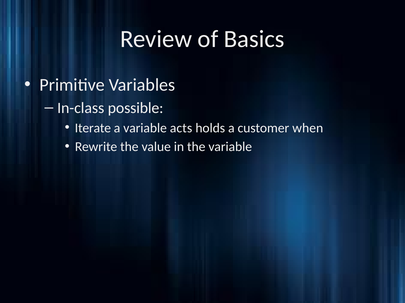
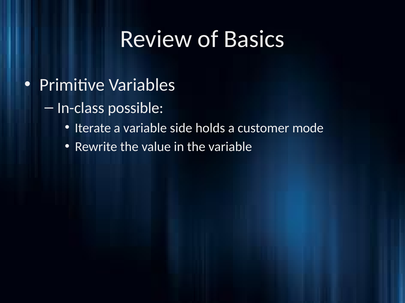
acts: acts -> side
when: when -> mode
